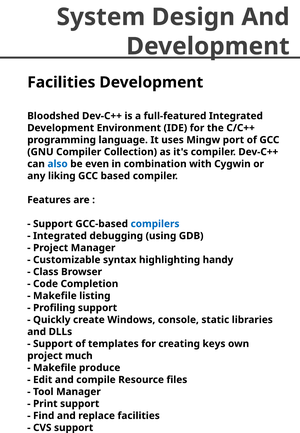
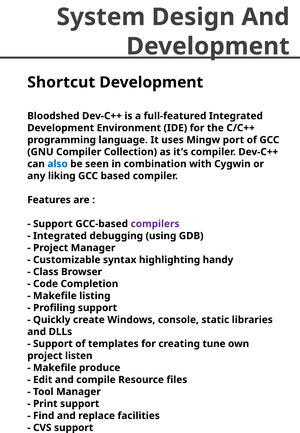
Facilities at (61, 82): Facilities -> Shortcut
even: even -> seen
compilers colour: blue -> purple
keys: keys -> tune
much: much -> listen
